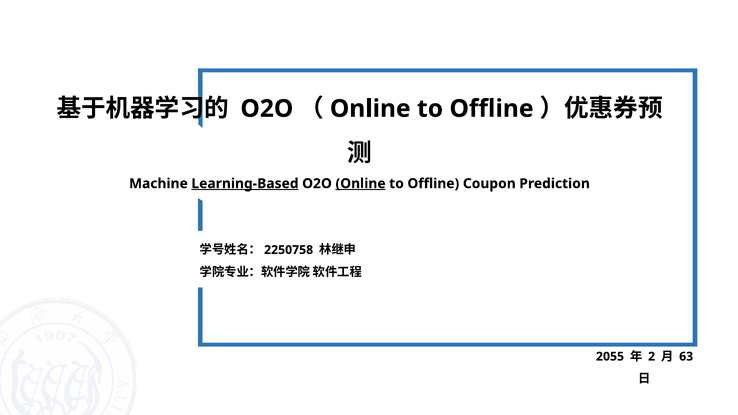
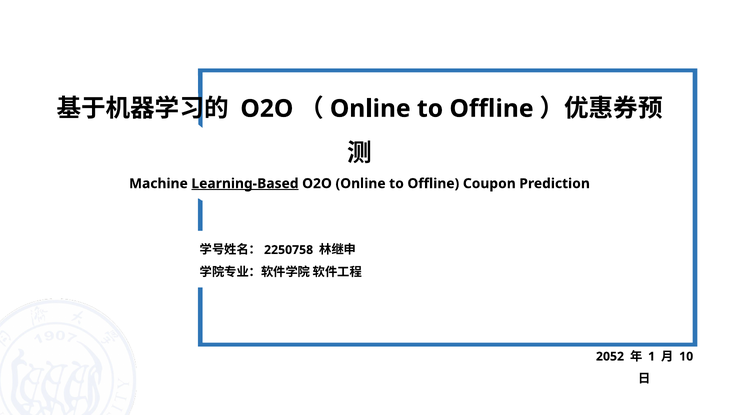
Online at (361, 184) underline: present -> none
2055: 2055 -> 2052
2: 2 -> 1
63: 63 -> 10
